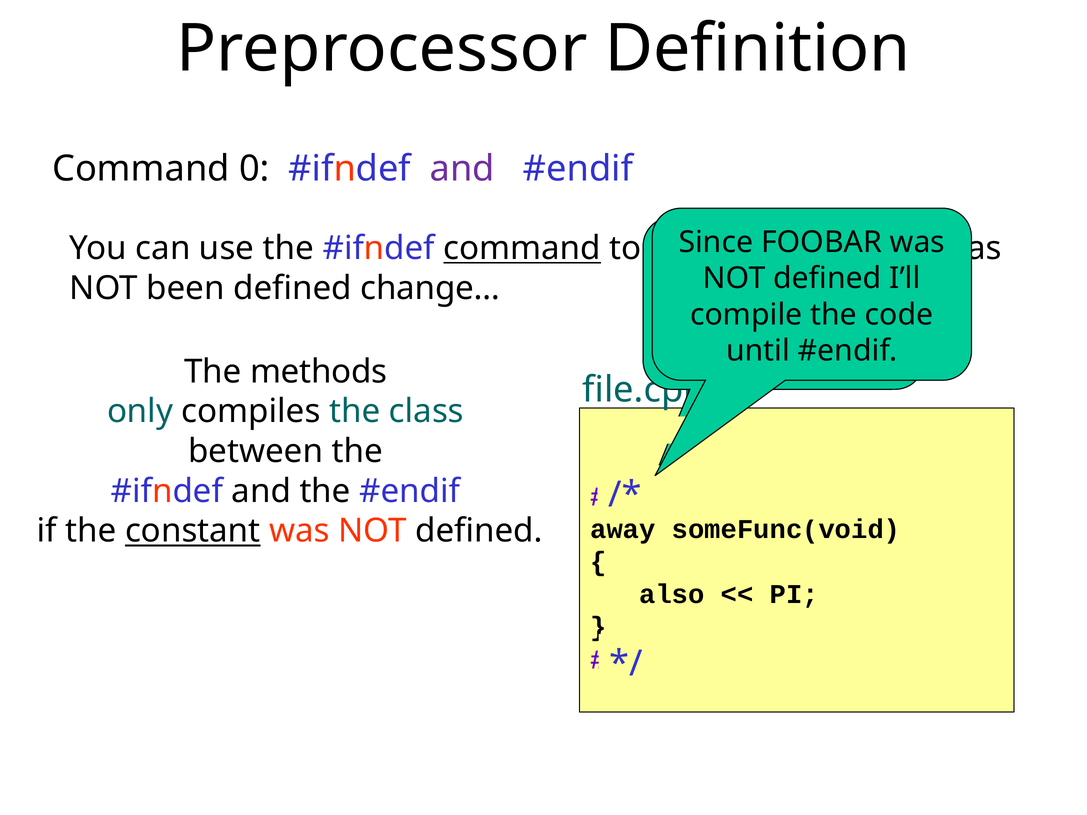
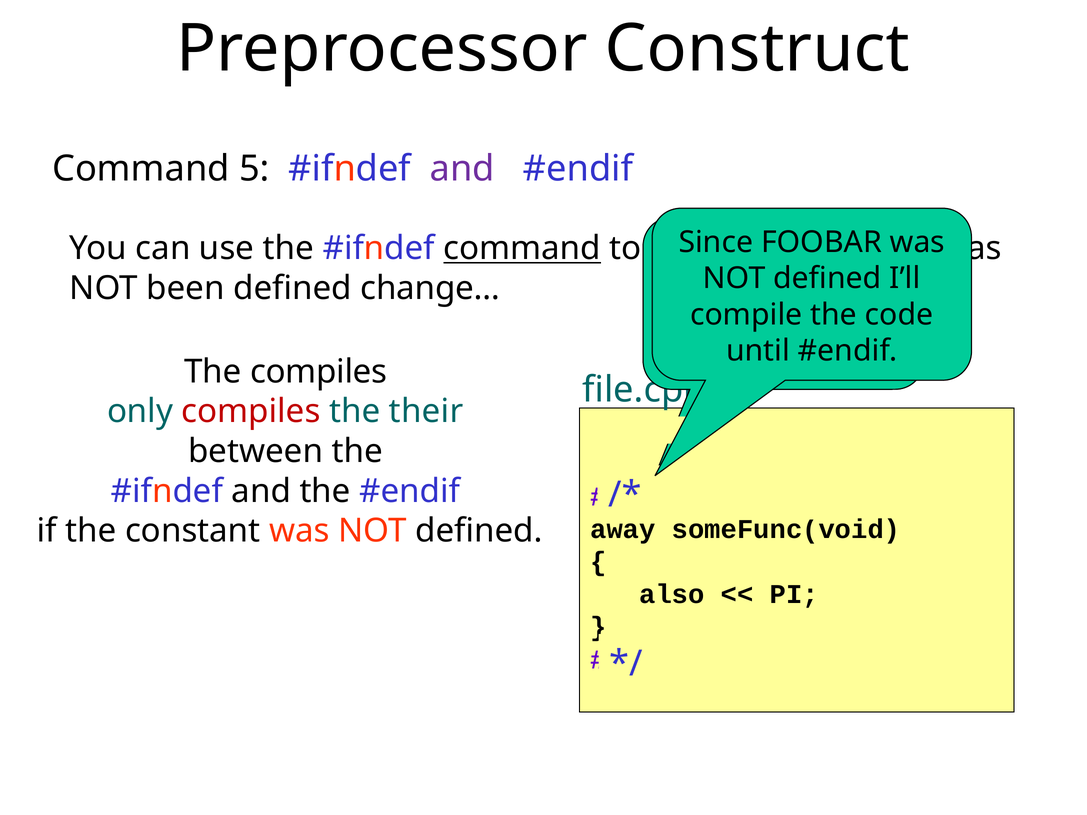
Definition: Definition -> Construct
0: 0 -> 5
The methods: methods -> compiles
compiles at (251, 412) colour: black -> red
class: class -> their
constant at (193, 531) underline: present -> none
